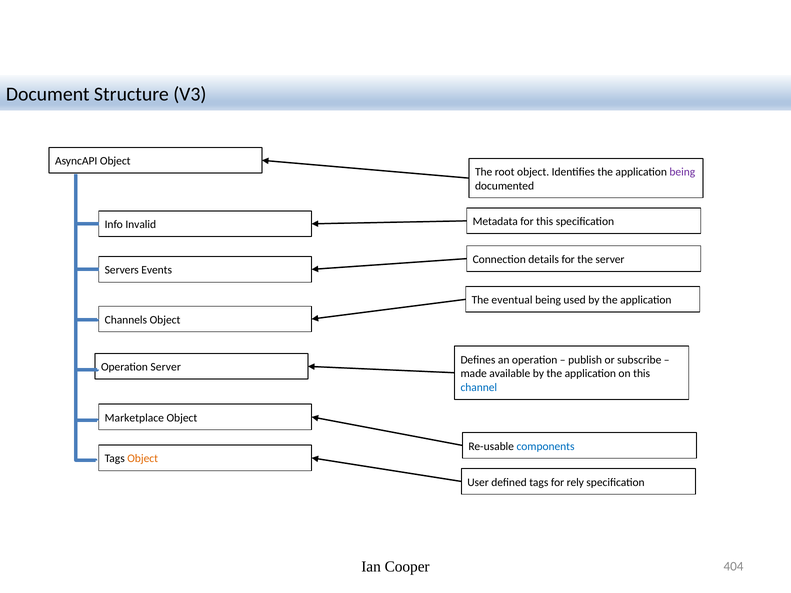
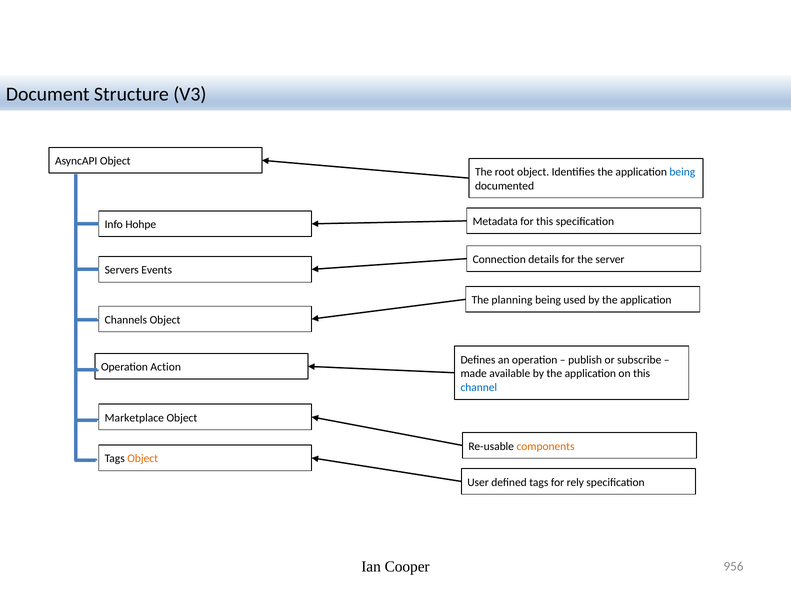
being at (682, 172) colour: purple -> blue
Invalid: Invalid -> Hohpe
eventual: eventual -> planning
Operation Server: Server -> Action
components colour: blue -> orange
404: 404 -> 956
